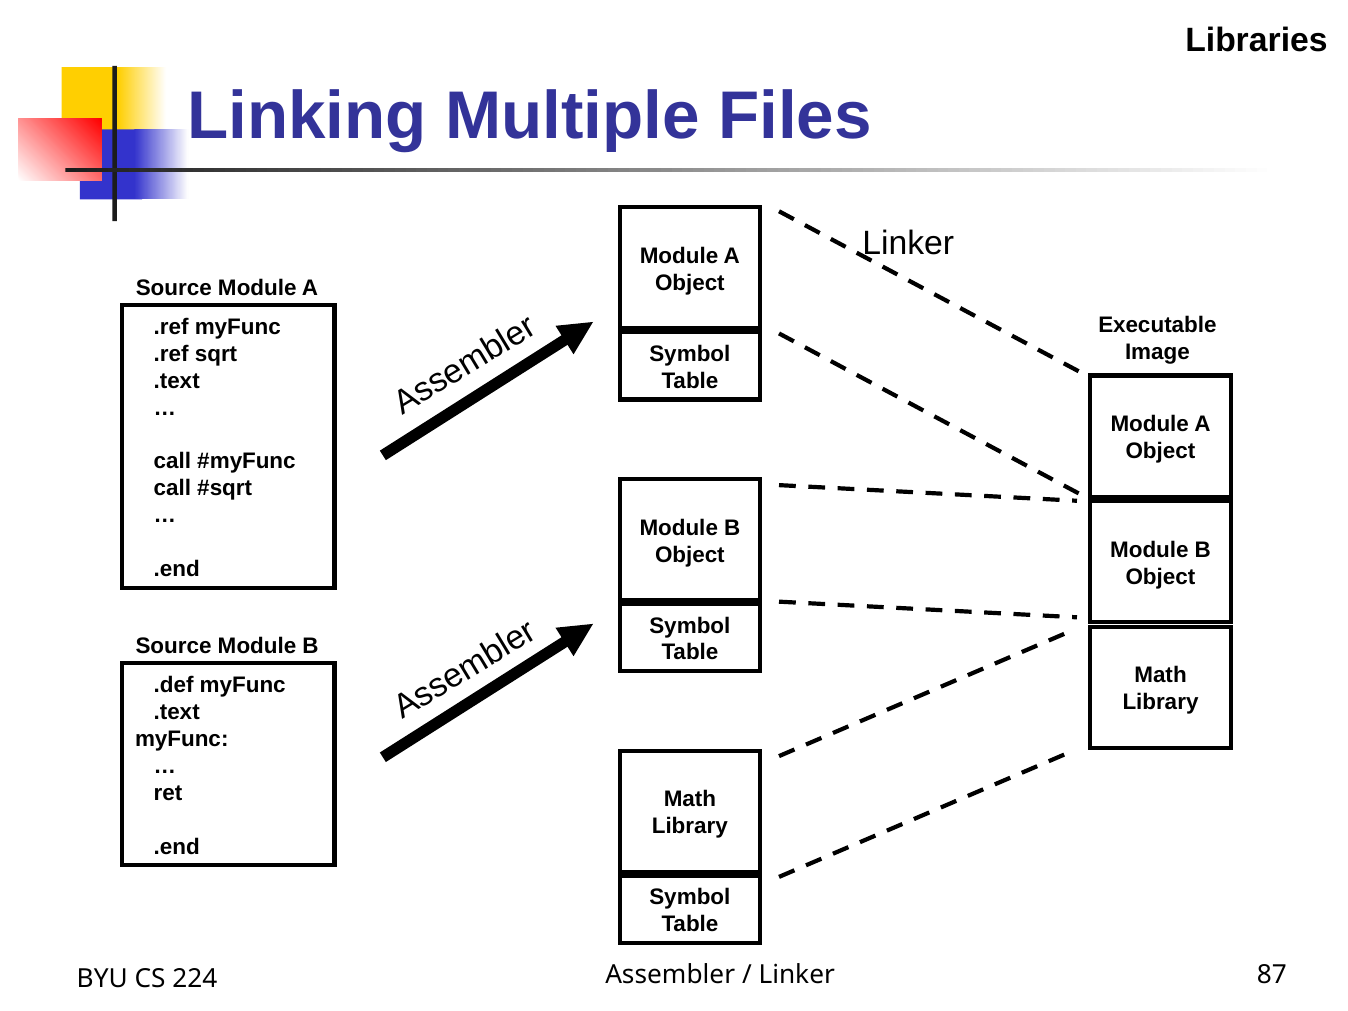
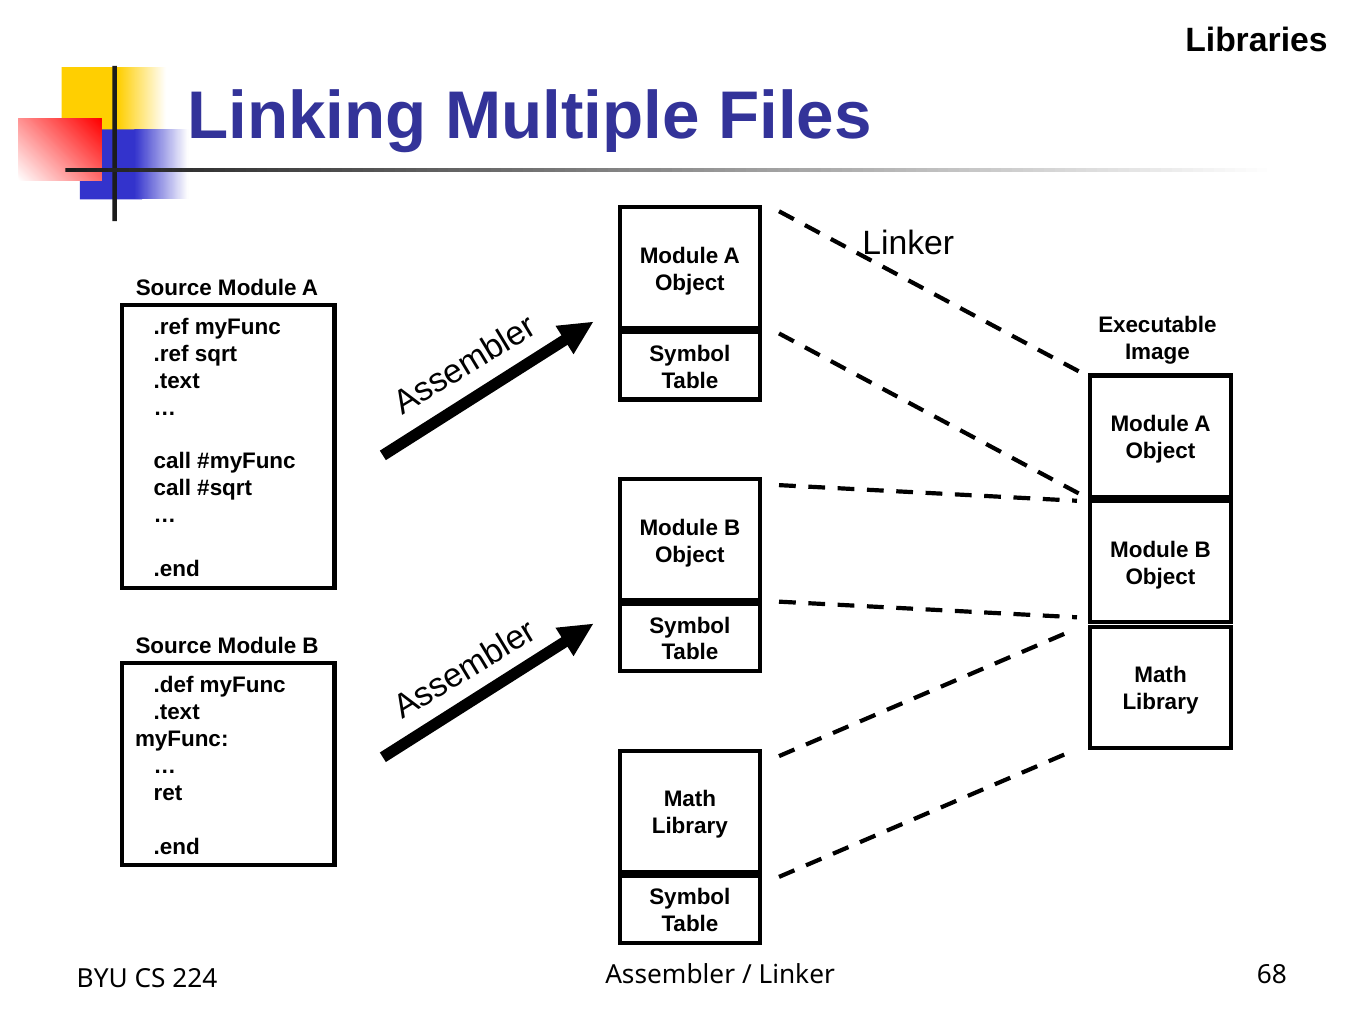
87: 87 -> 68
